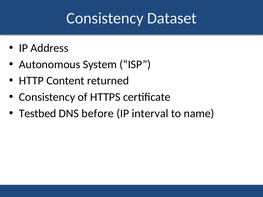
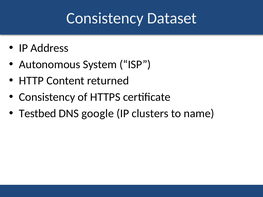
before: before -> google
interval: interval -> clusters
